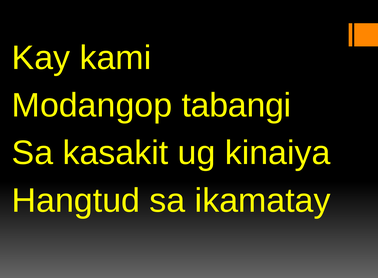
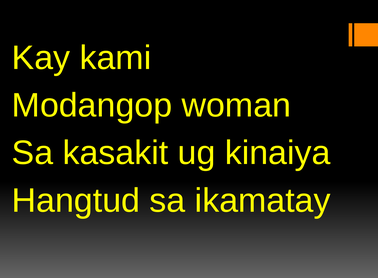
tabangi: tabangi -> woman
